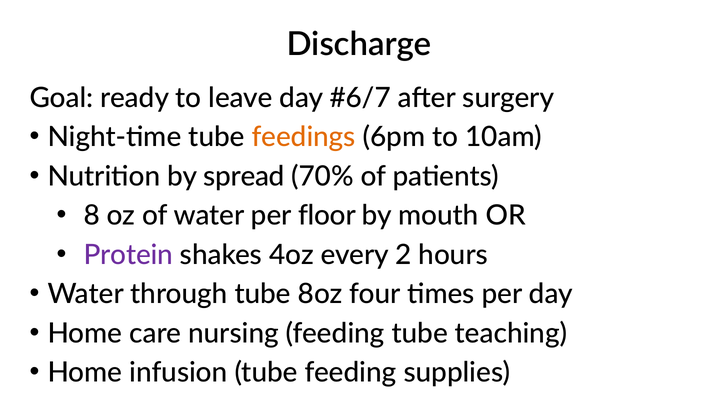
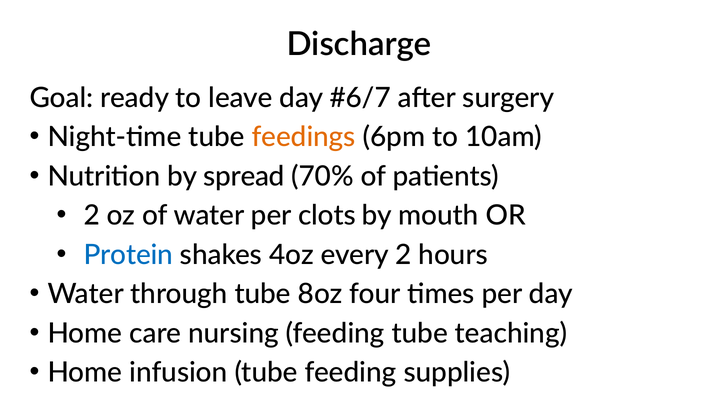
8 at (92, 216): 8 -> 2
floor: floor -> clots
Protein colour: purple -> blue
